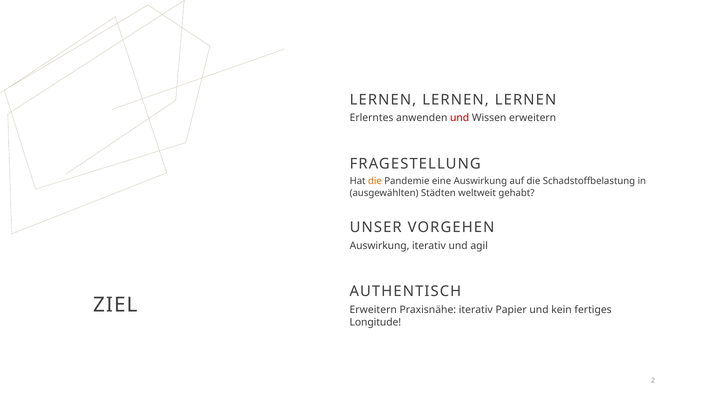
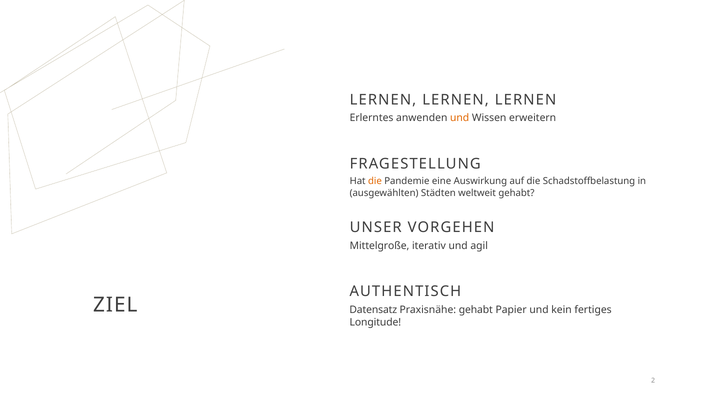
und at (460, 118) colour: red -> orange
Auswirkung at (380, 246): Auswirkung -> Mittelgroße
Erweitern at (373, 310): Erweitern -> Datensatz
Praxisnähe iterativ: iterativ -> gehabt
